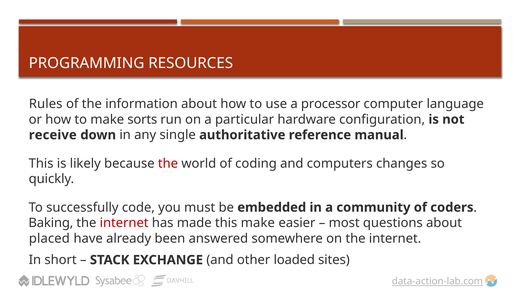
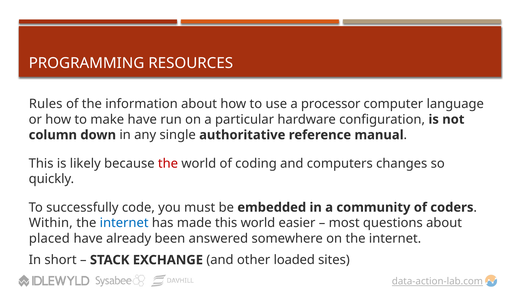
make sorts: sorts -> have
receive: receive -> column
Baking: Baking -> Within
internet at (124, 223) colour: red -> blue
this make: make -> world
